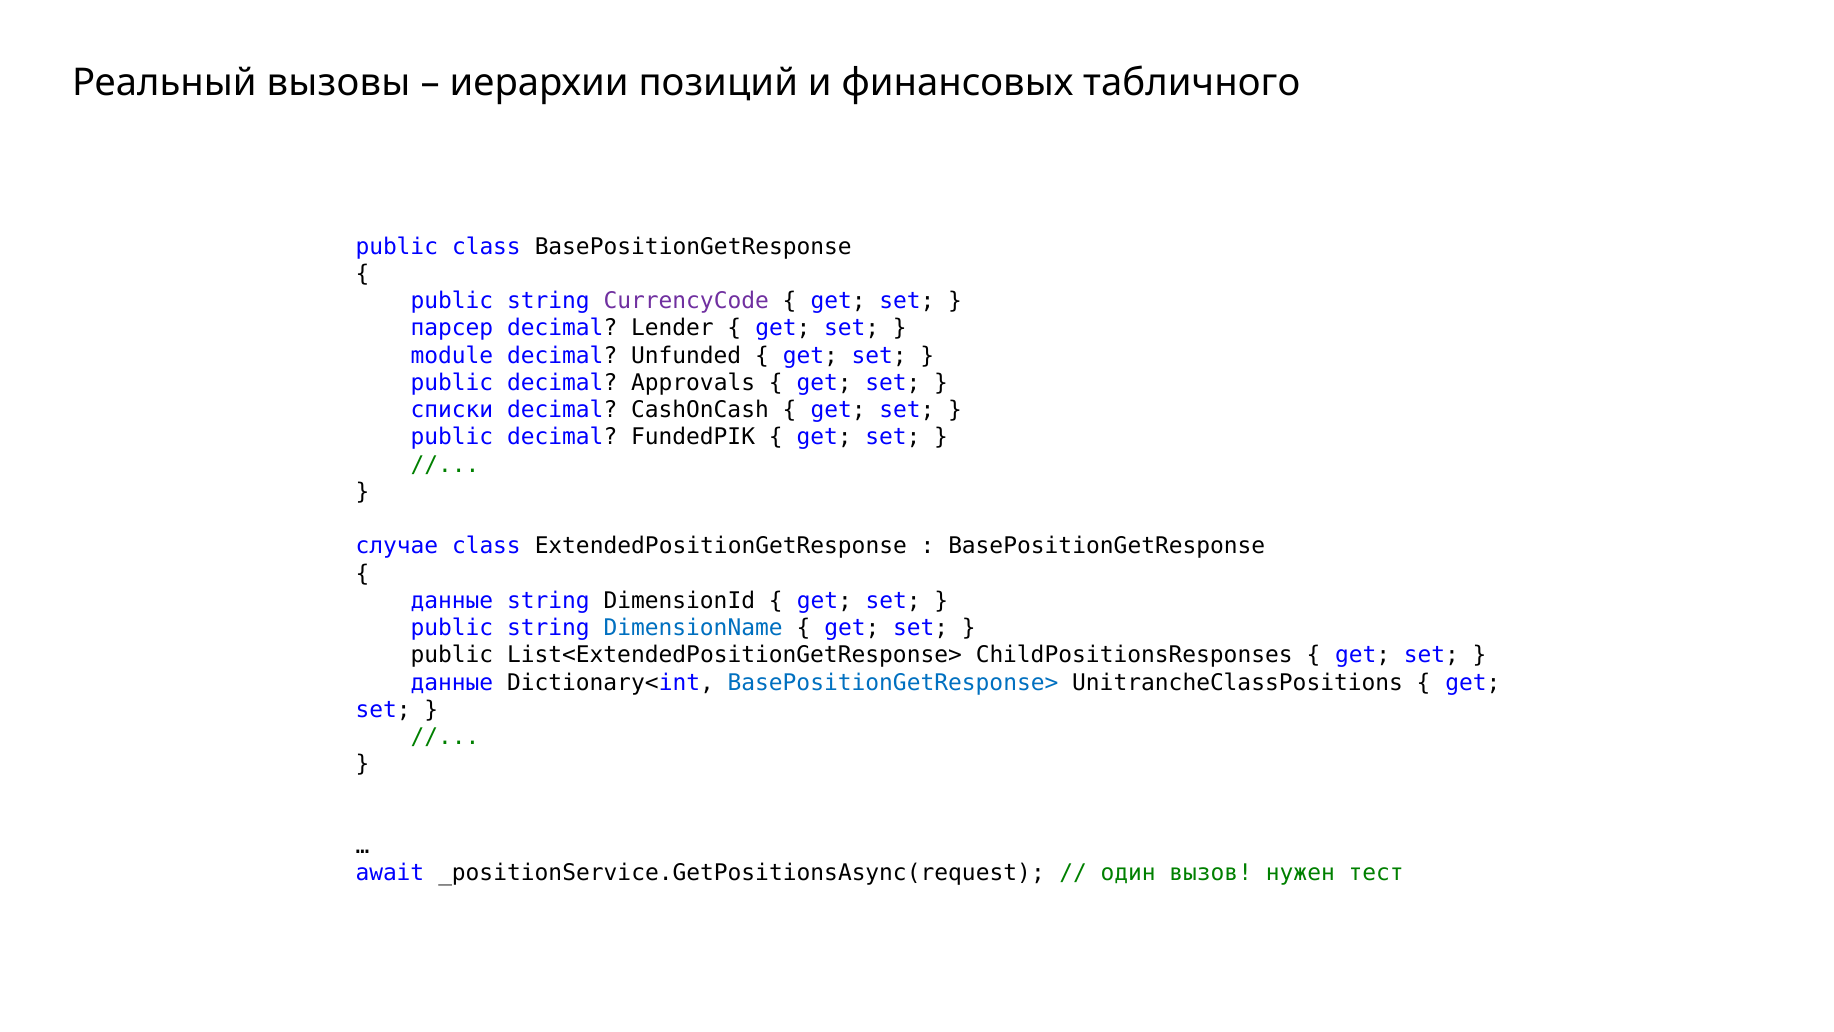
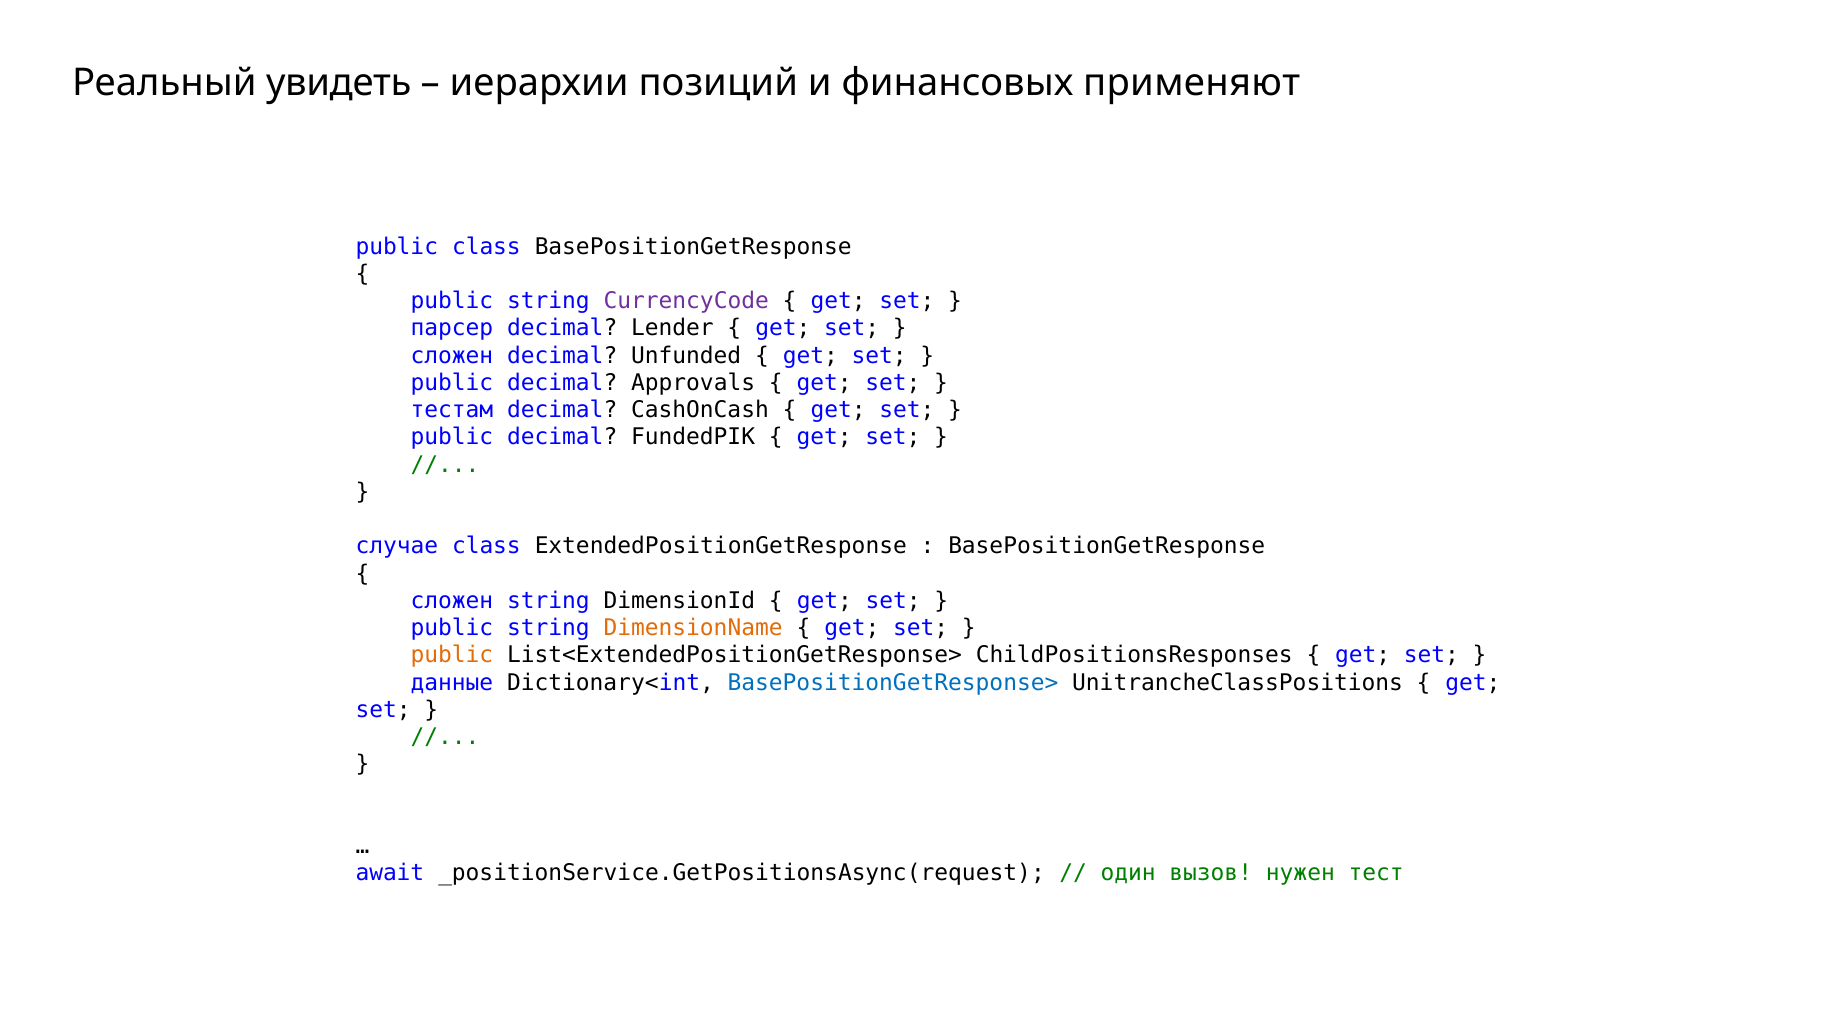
вызовы: вызовы -> увидеть
табличного: табличного -> применяют
module at (452, 355): module -> сложен
списки: списки -> тестам
данные at (452, 601): данные -> сложен
DimensionName colour: blue -> orange
public at (452, 655) colour: black -> orange
